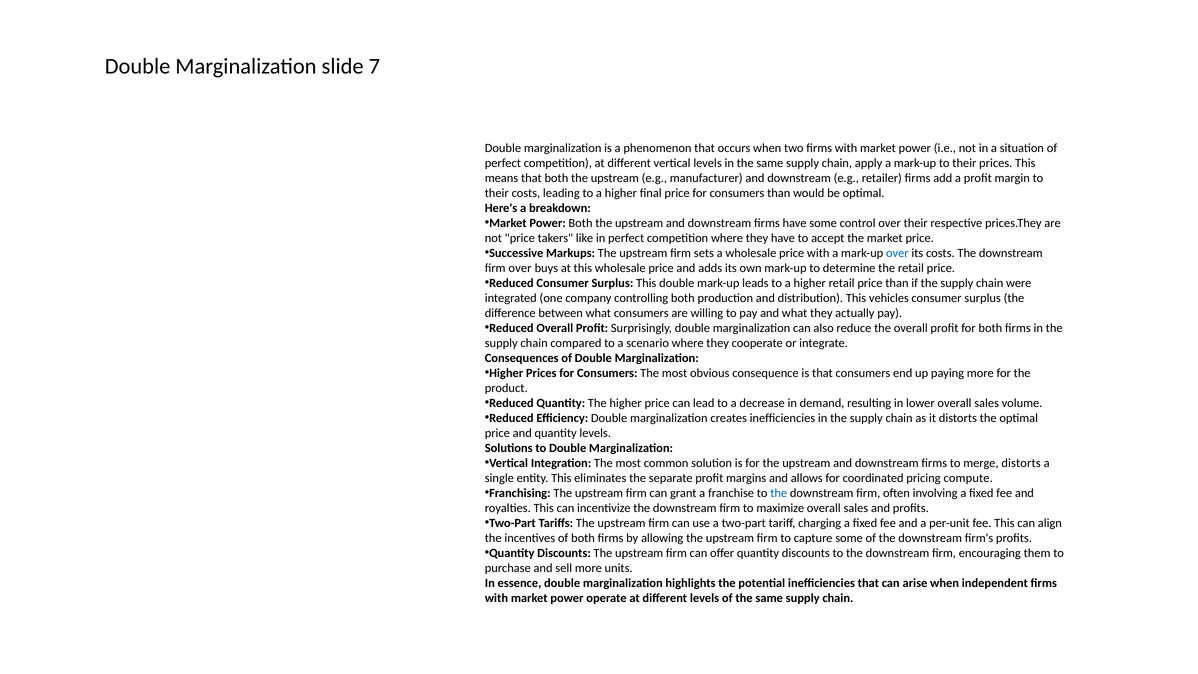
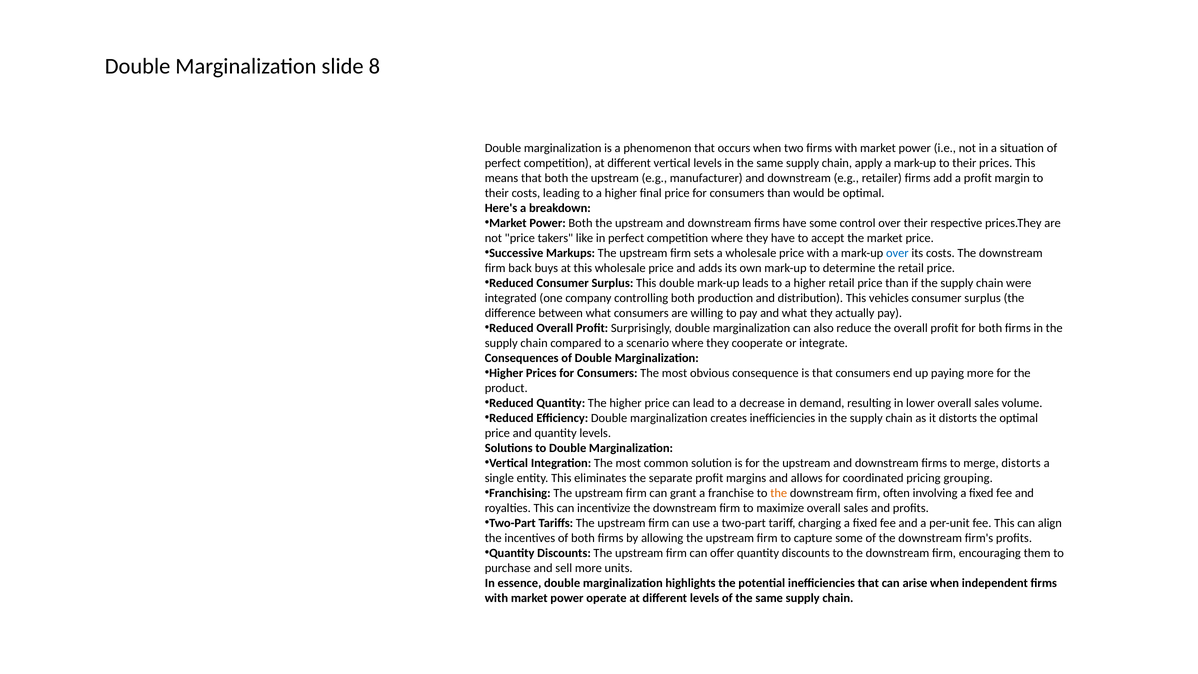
7: 7 -> 8
firm over: over -> back
compute: compute -> grouping
the at (779, 493) colour: blue -> orange
